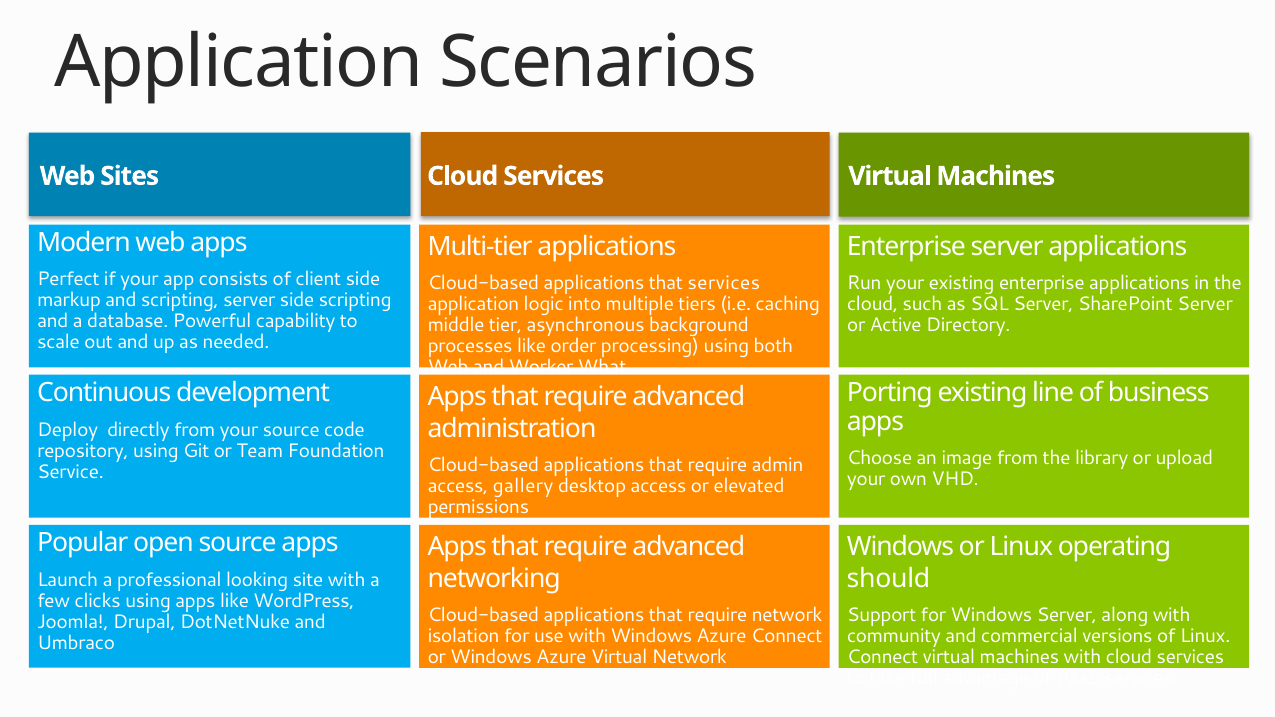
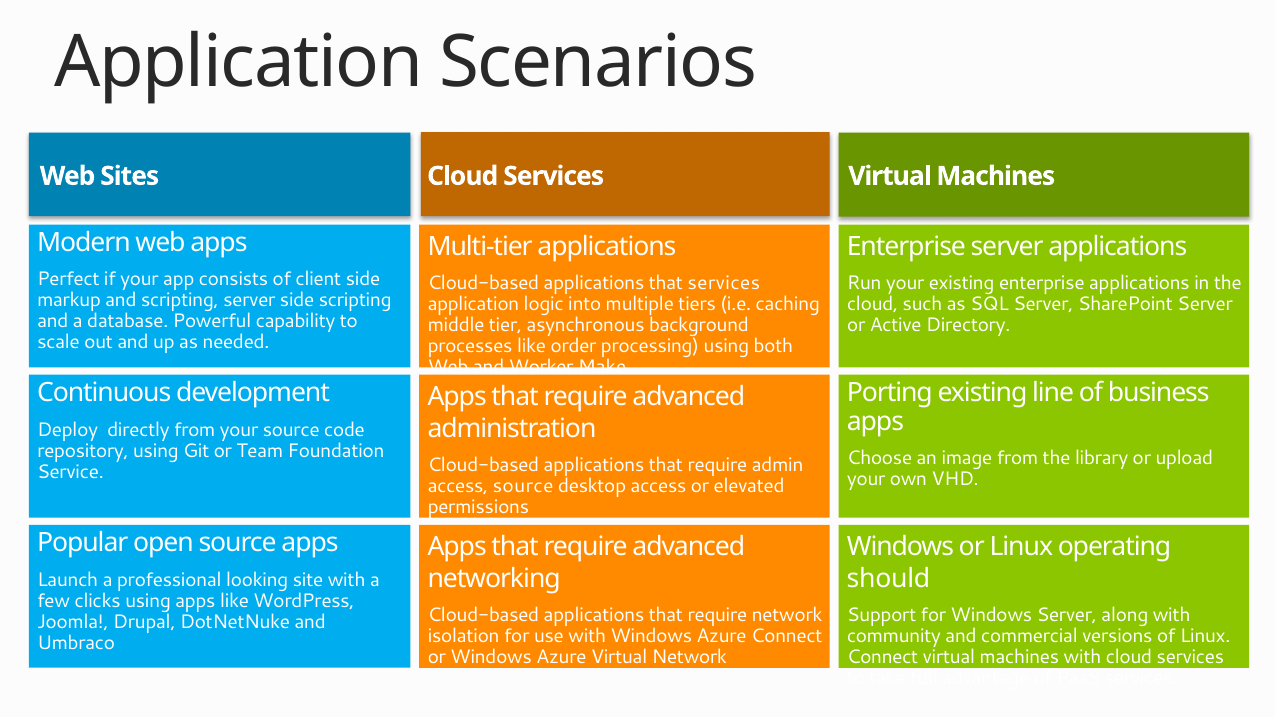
What: What -> Make
access gallery: gallery -> source
